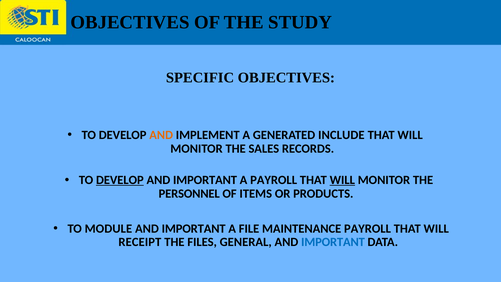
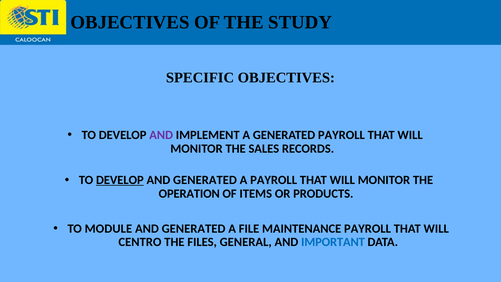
AND at (161, 135) colour: orange -> purple
GENERATED INCLUDE: INCLUDE -> PAYROLL
IMPORTANT at (205, 180): IMPORTANT -> GENERATED
WILL at (342, 180) underline: present -> none
PERSONNEL: PERSONNEL -> OPERATION
IMPORTANT at (194, 228): IMPORTANT -> GENERATED
RECEIPT: RECEIPT -> CENTRO
